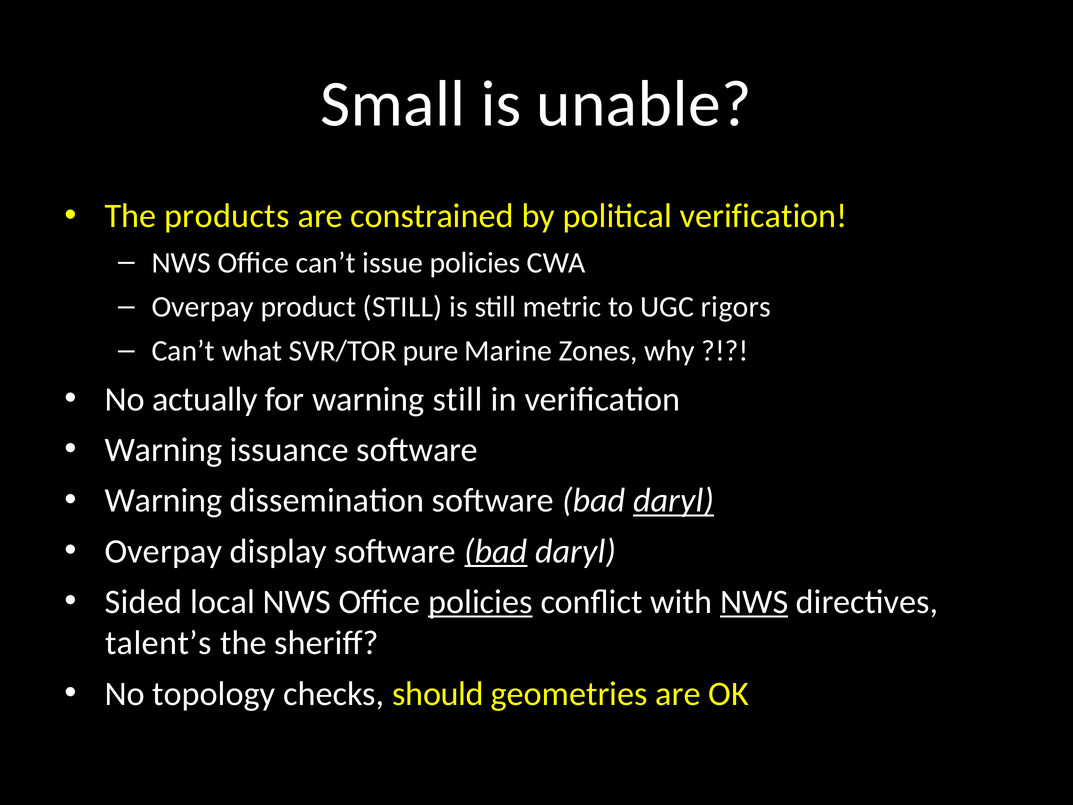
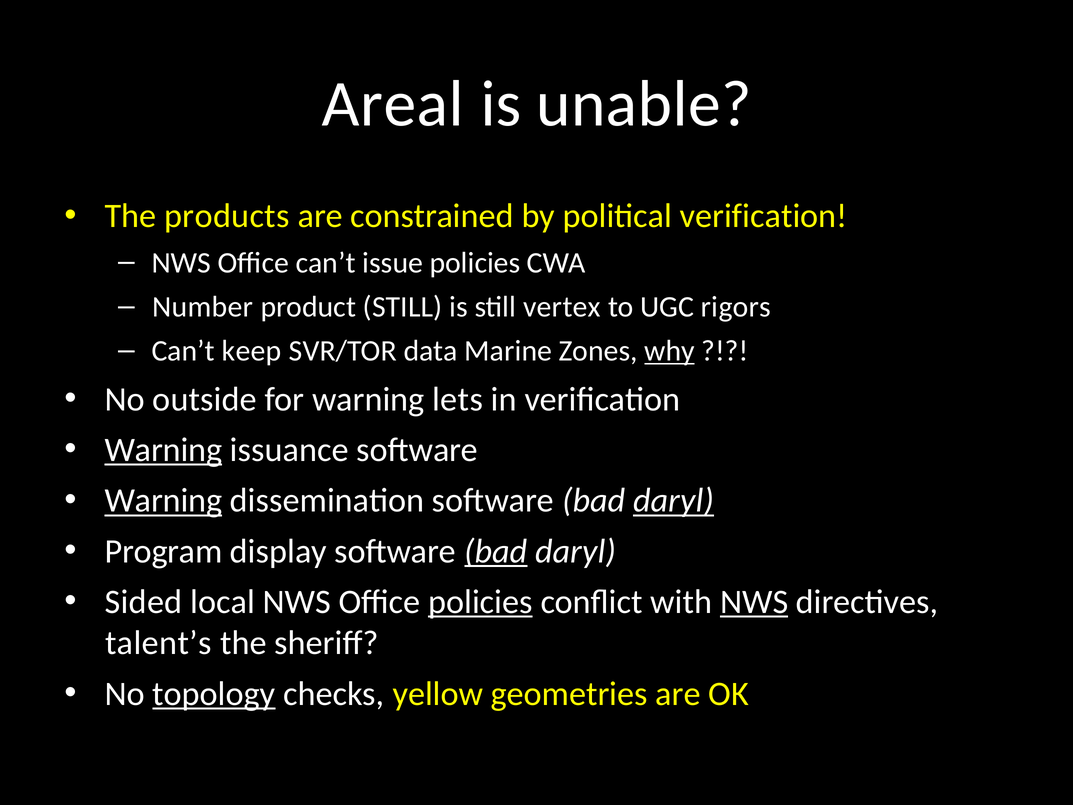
Small: Small -> Areal
Overpay at (203, 307): Overpay -> Number
metric: metric -> vertex
what: what -> keep
pure: pure -> data
why underline: none -> present
actually: actually -> outside
warning still: still -> lets
Warning at (164, 450) underline: none -> present
Warning at (164, 500) underline: none -> present
Overpay at (163, 551): Overpay -> Program
topology underline: none -> present
should: should -> yellow
